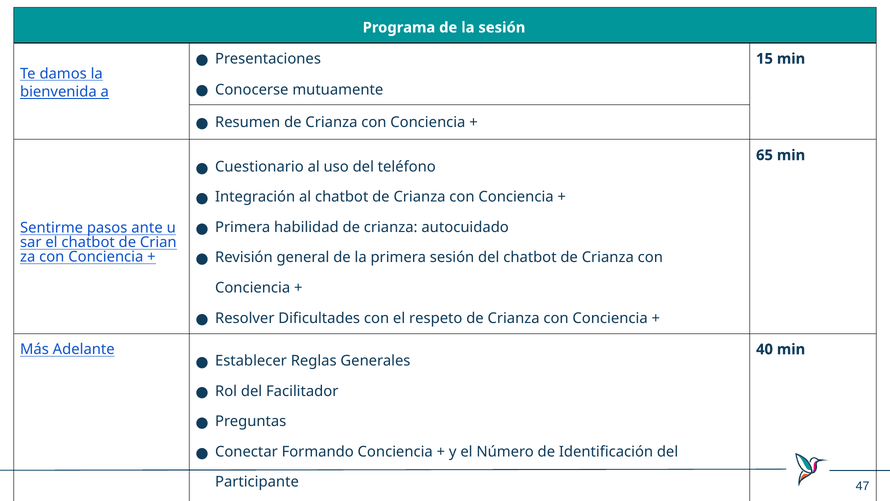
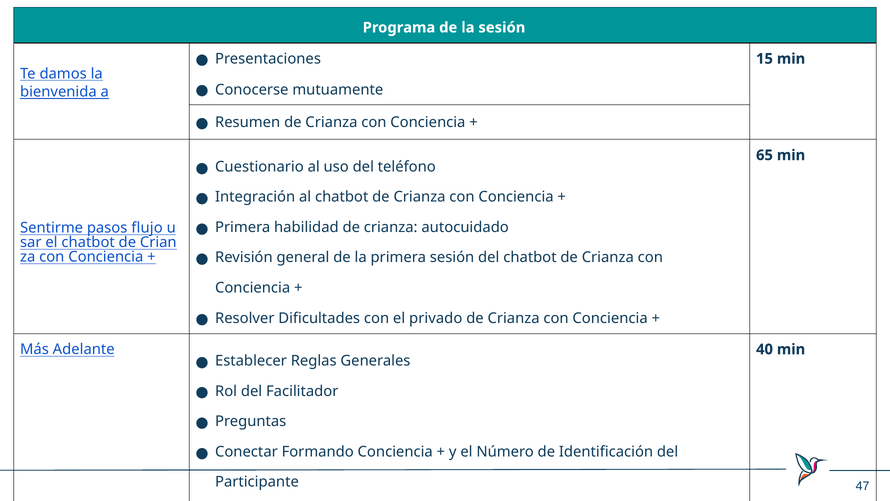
ante: ante -> flujo
respeto: respeto -> privado
